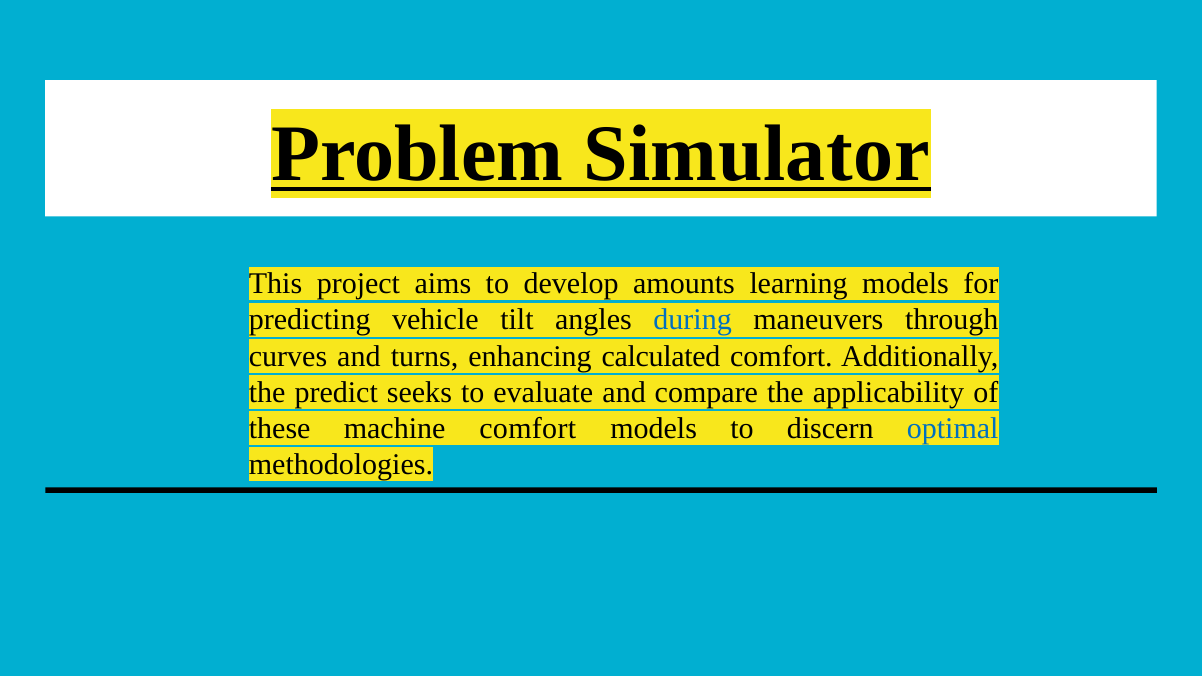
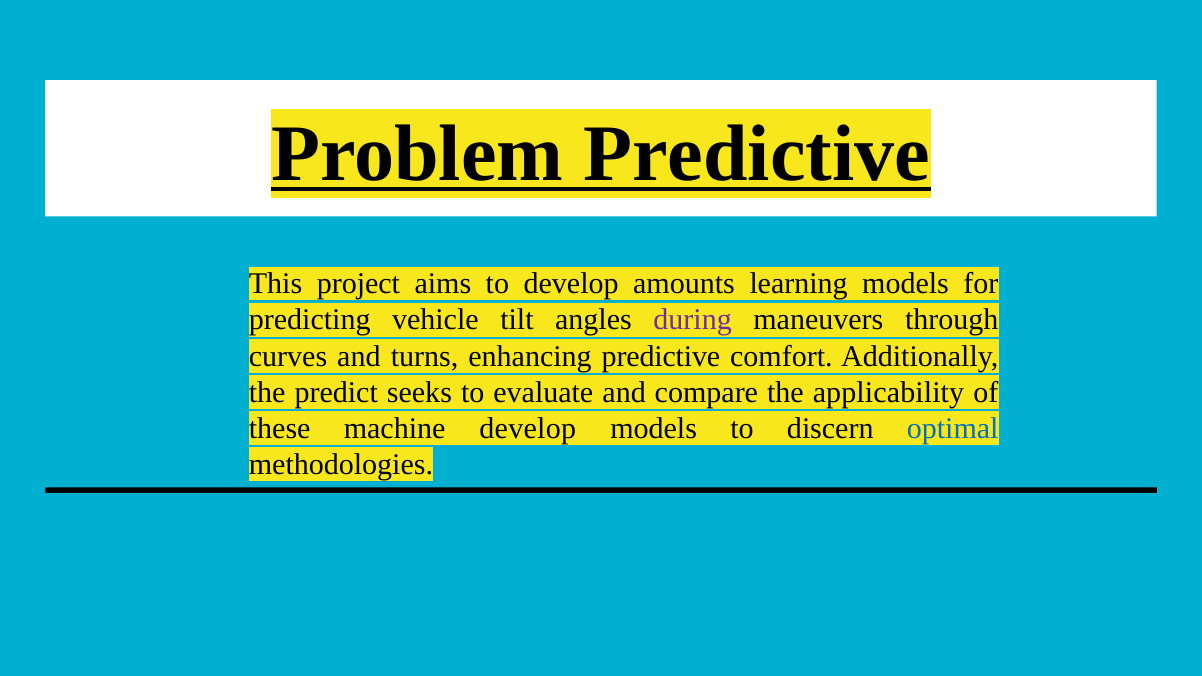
Problem Simulator: Simulator -> Predictive
during colour: blue -> purple
enhancing calculated: calculated -> predictive
machine comfort: comfort -> develop
